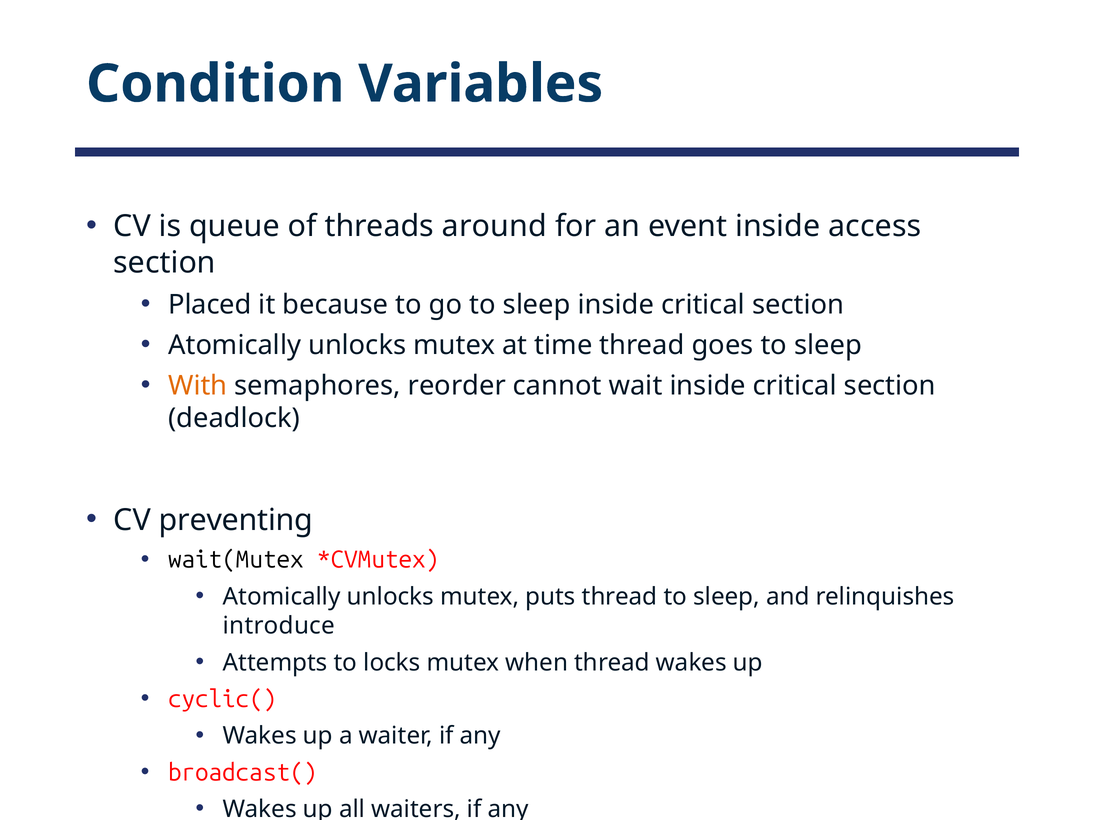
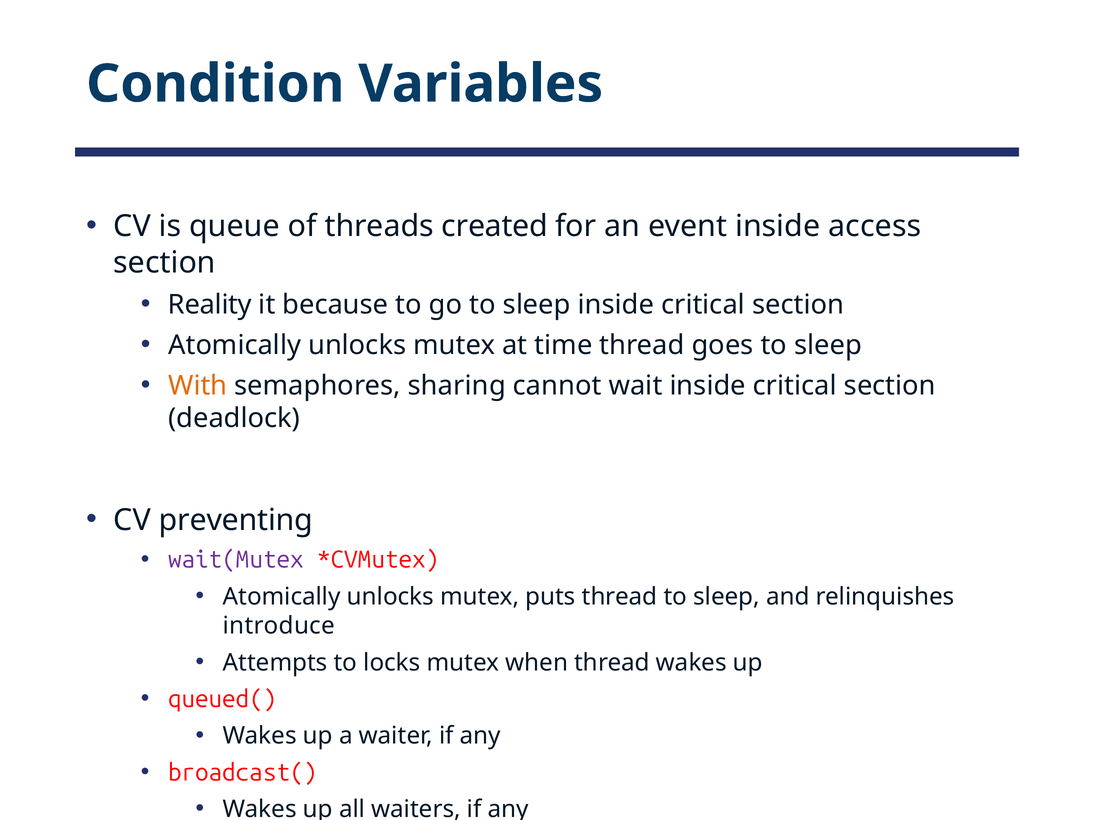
around: around -> created
Placed: Placed -> Reality
reorder: reorder -> sharing
wait(Mutex colour: black -> purple
cyclic(: cyclic( -> queued(
